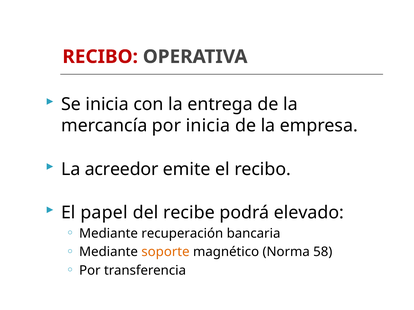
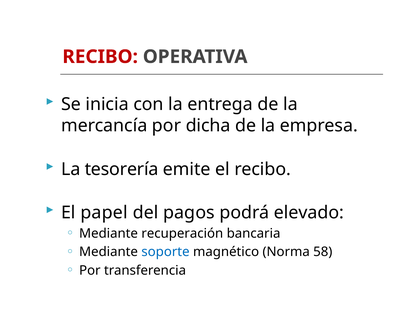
por inicia: inicia -> dicha
acreedor: acreedor -> tesorería
recibe: recibe -> pagos
soporte colour: orange -> blue
